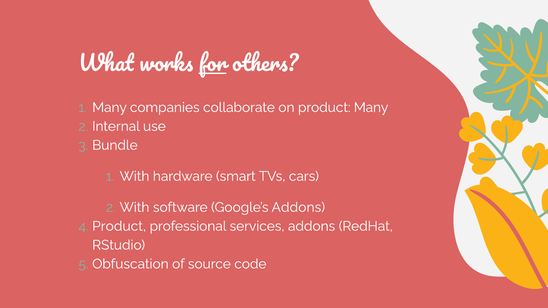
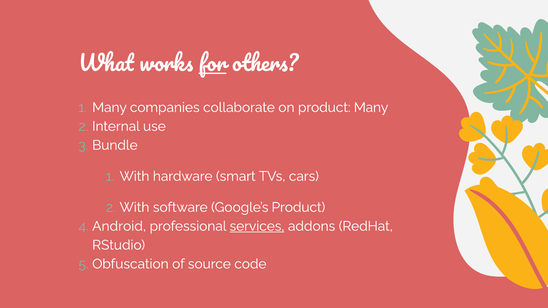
Google’s Addons: Addons -> Product
Product at (119, 226): Product -> Android
services underline: none -> present
